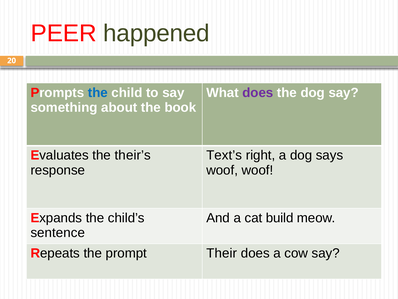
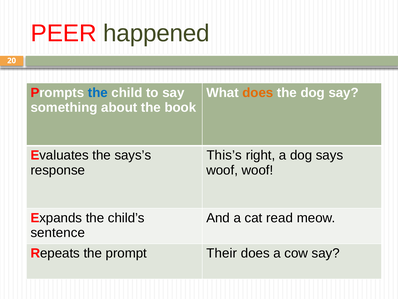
does at (258, 93) colour: purple -> orange
their’s: their’s -> says’s
Text’s: Text’s -> This’s
build: build -> read
